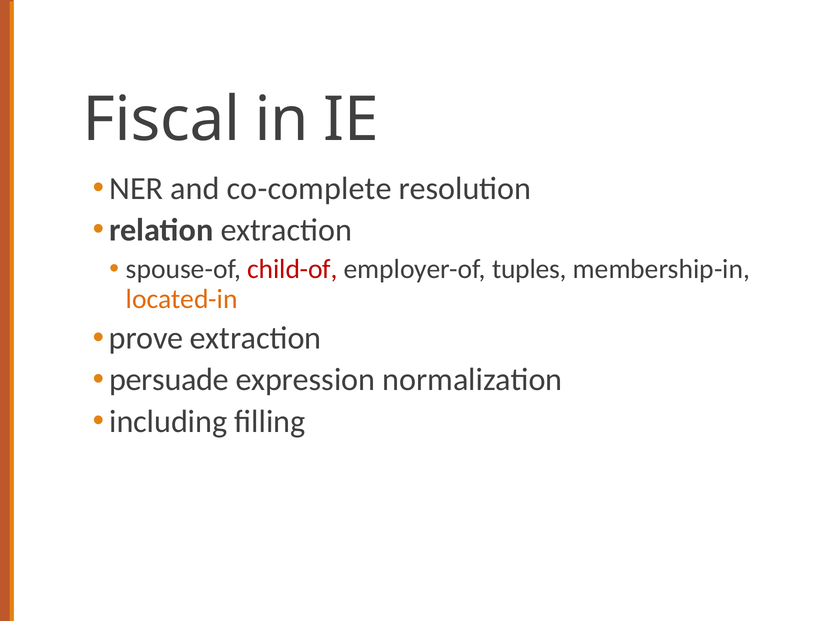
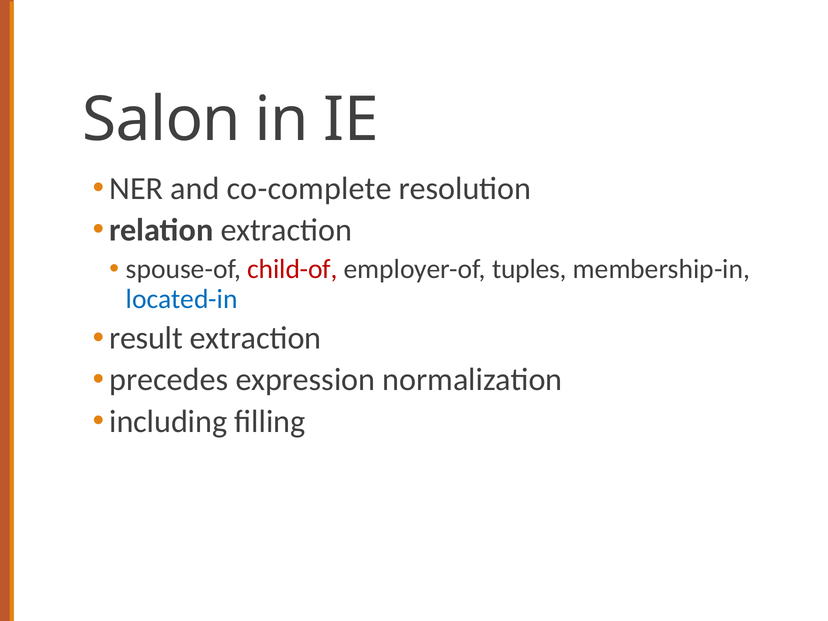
Fiscal: Fiscal -> Salon
located-in colour: orange -> blue
prove: prove -> result
persuade: persuade -> precedes
